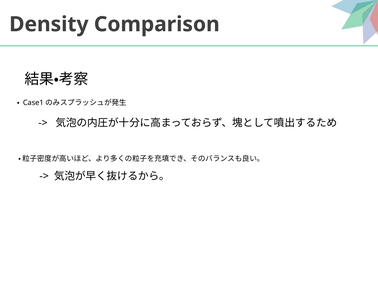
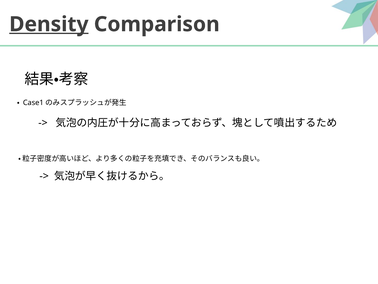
Density underline: none -> present
